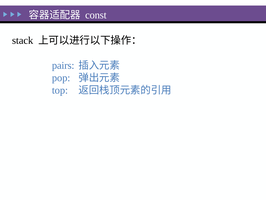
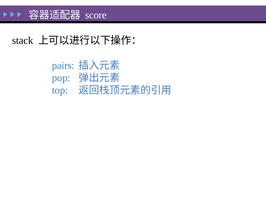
const: const -> score
